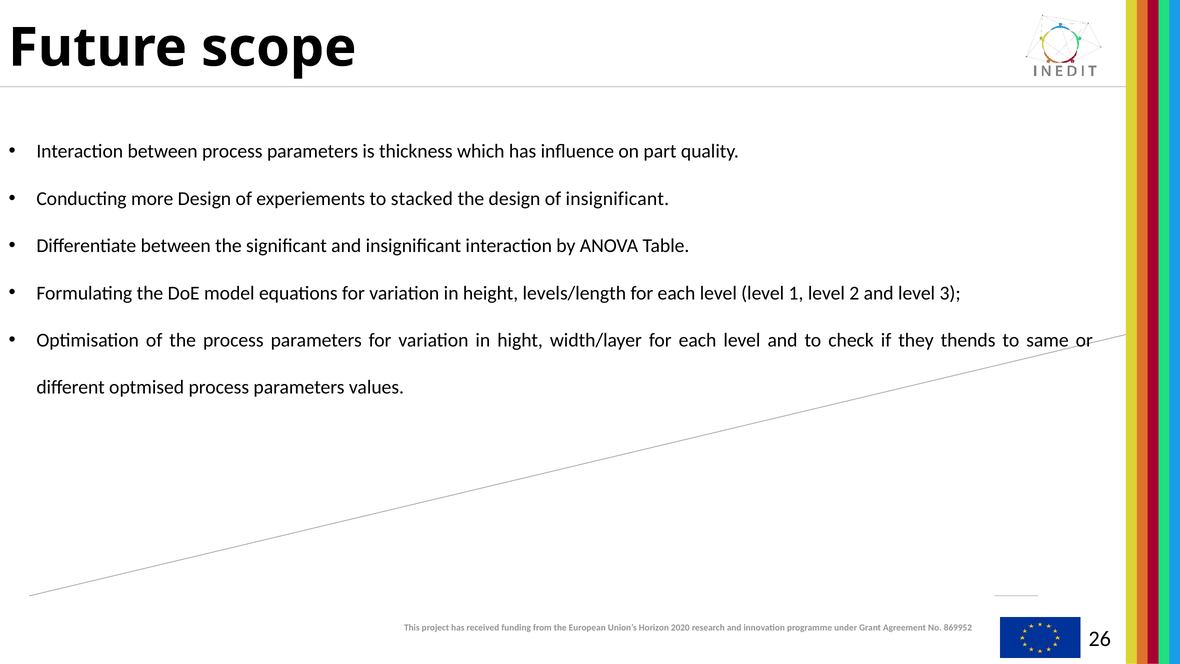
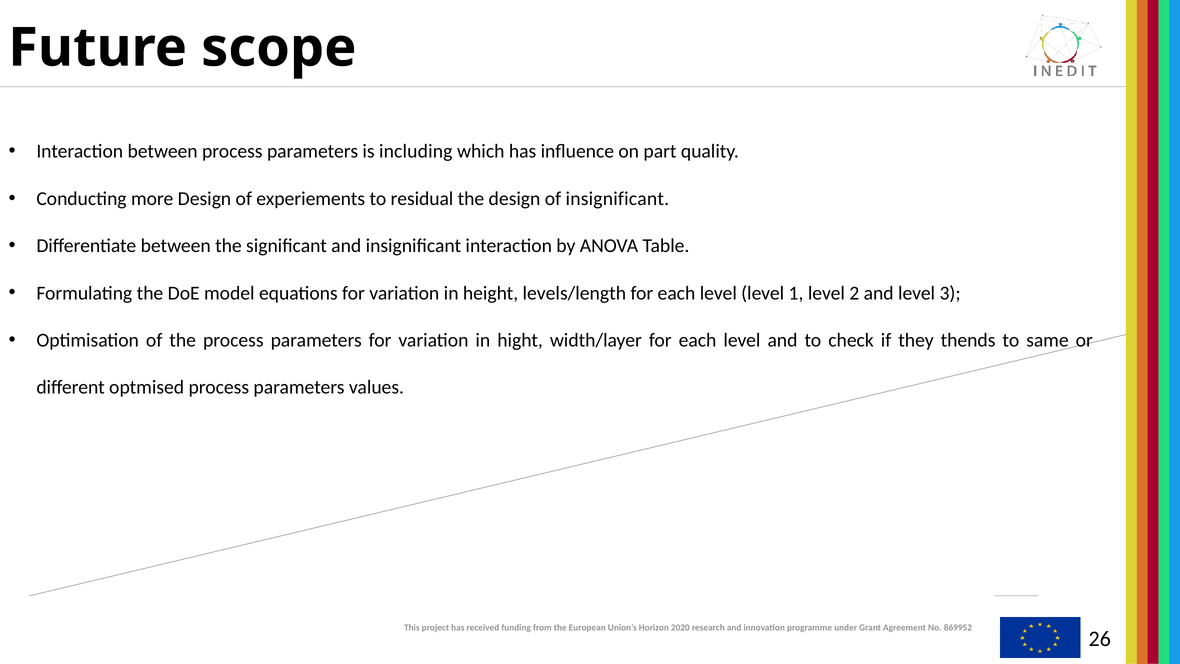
thickness: thickness -> including
stacked: stacked -> residual
